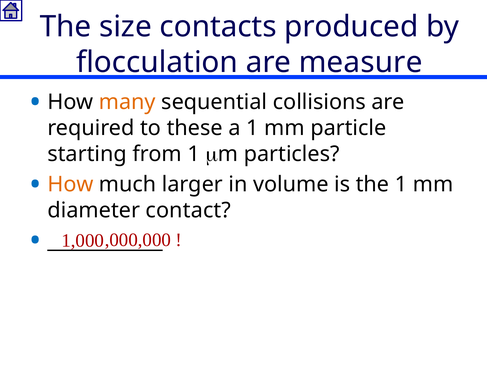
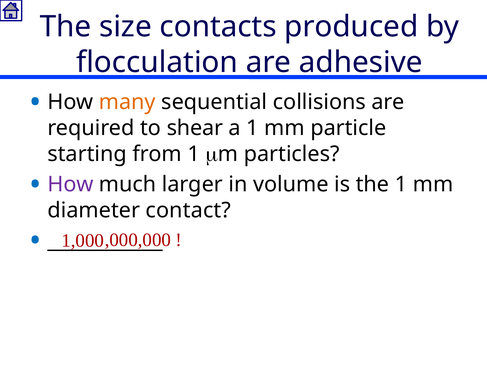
measure: measure -> adhesive
these: these -> shear
How at (70, 184) colour: orange -> purple
